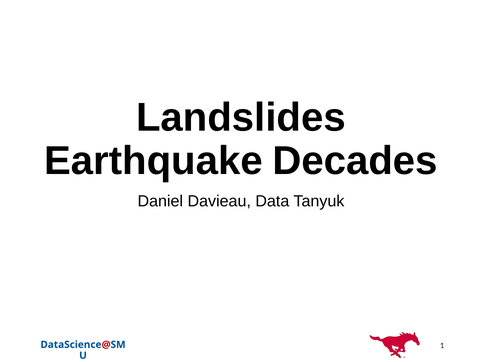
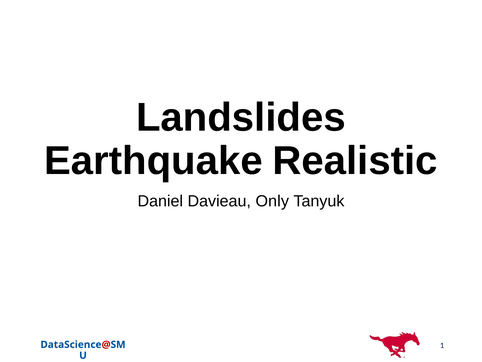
Decades: Decades -> Realistic
Data: Data -> Only
